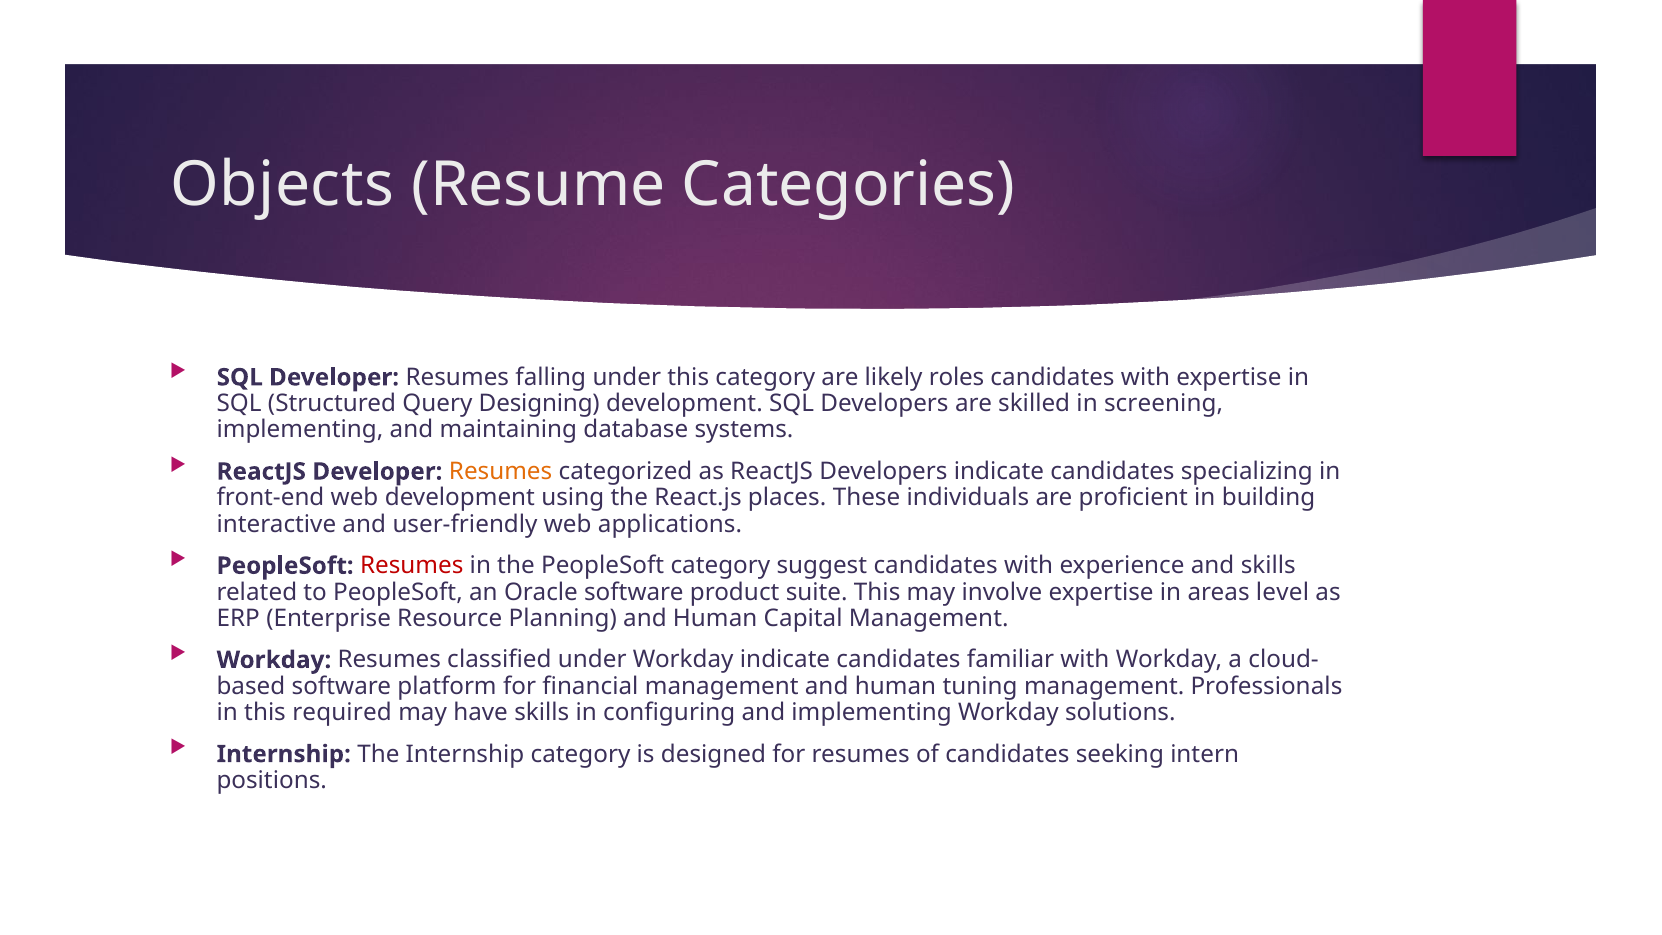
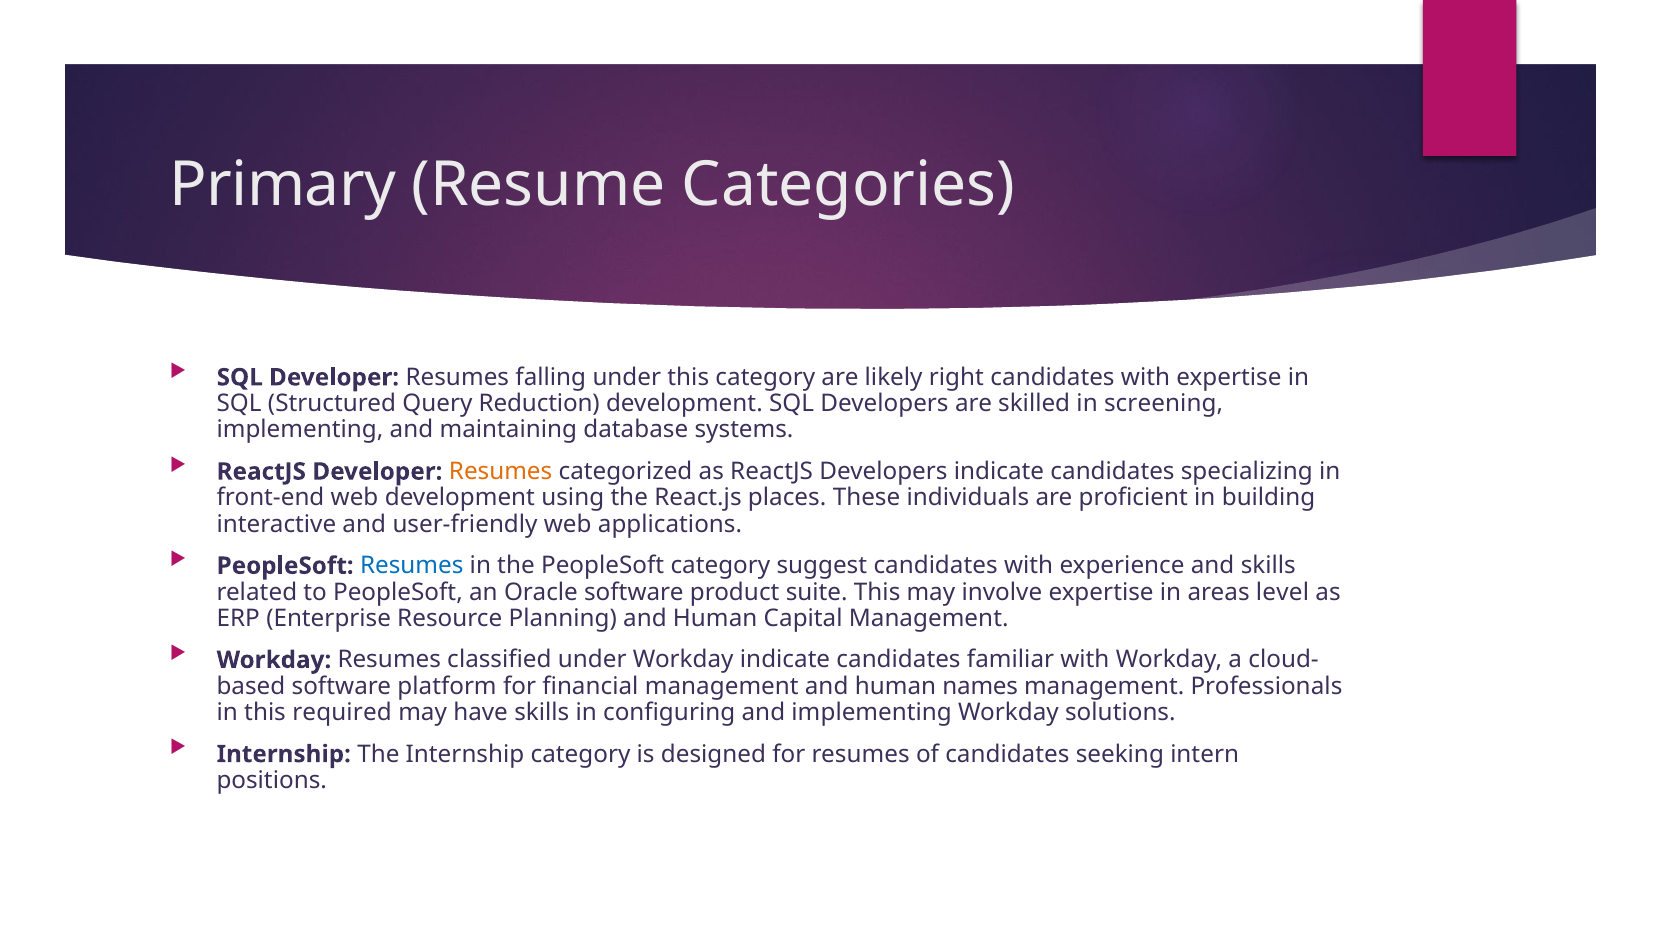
Objects: Objects -> Primary
roles: roles -> right
Designing: Designing -> Reduction
Resumes at (412, 566) colour: red -> blue
tuning: tuning -> names
